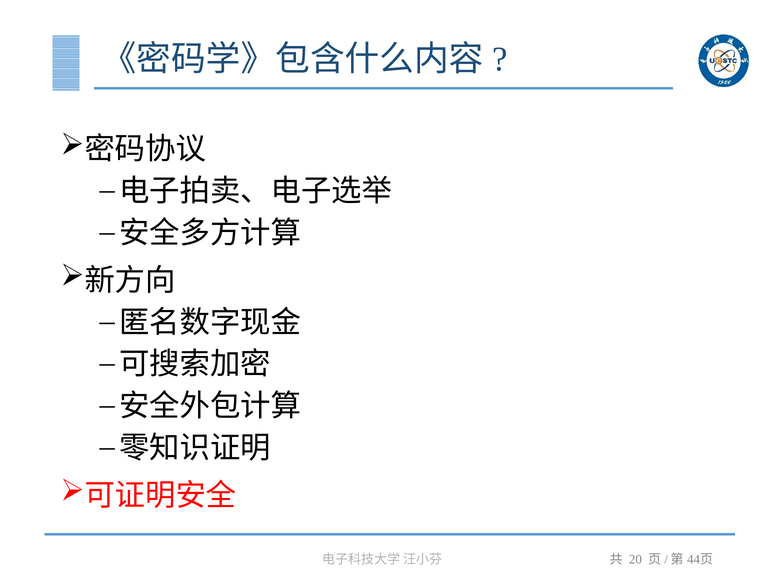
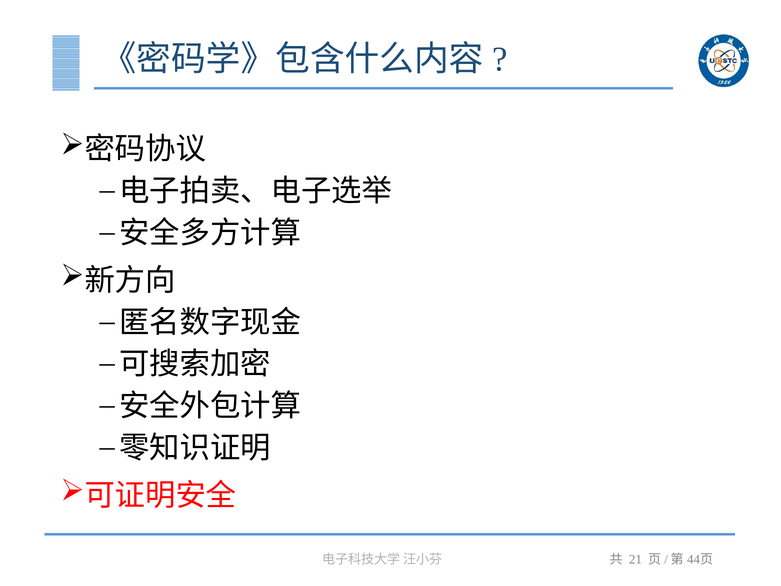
20: 20 -> 21
